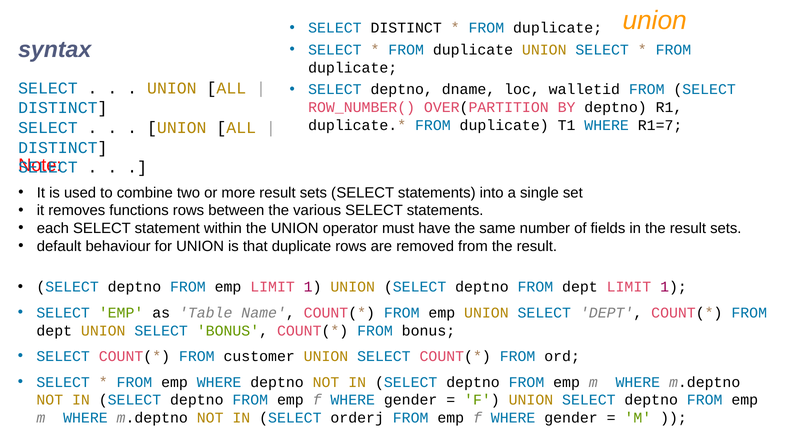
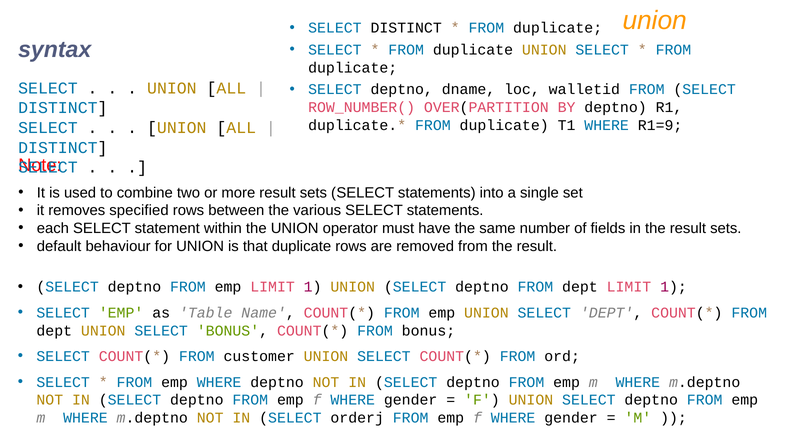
R1=7: R1=7 -> R1=9
functions: functions -> specified
